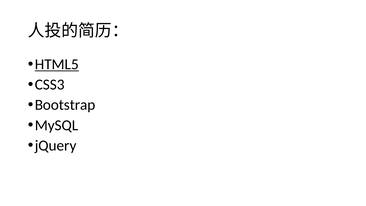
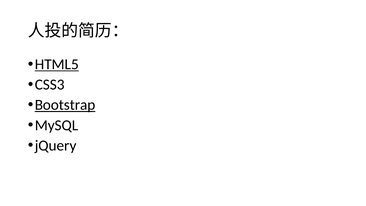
Bootstrap underline: none -> present
